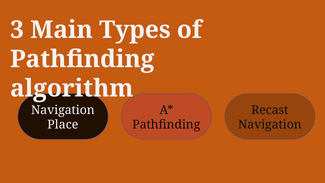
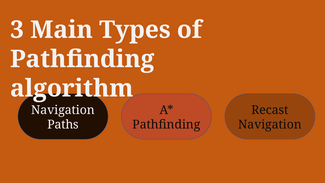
Place: Place -> Paths
